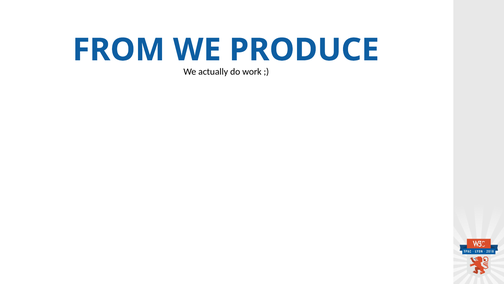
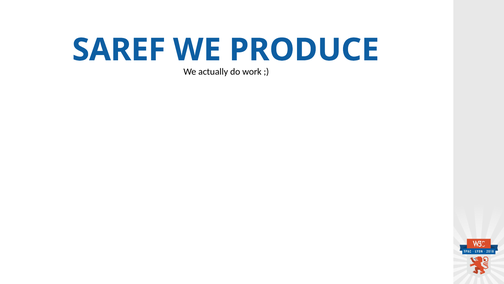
FROM: FROM -> SAREF
